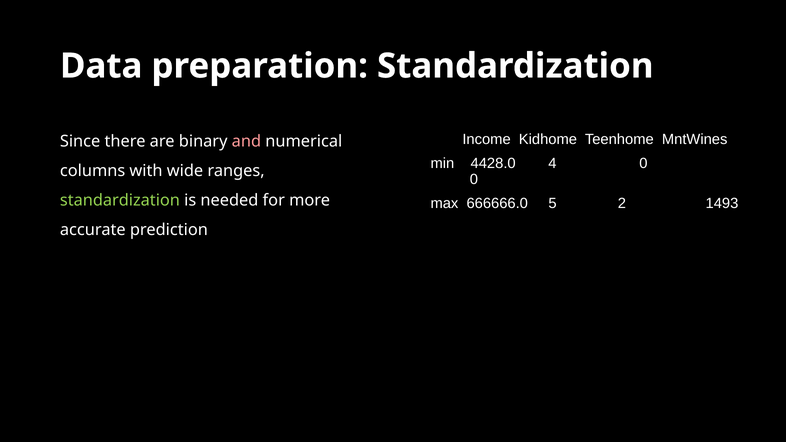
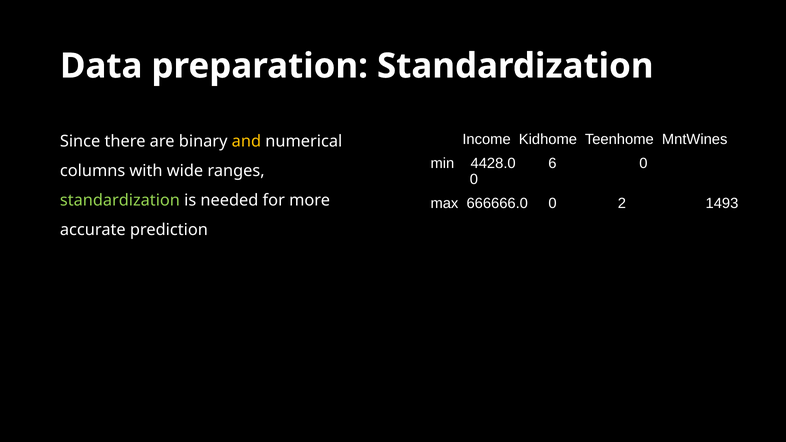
and colour: pink -> yellow
4: 4 -> 6
666666.0 5: 5 -> 0
